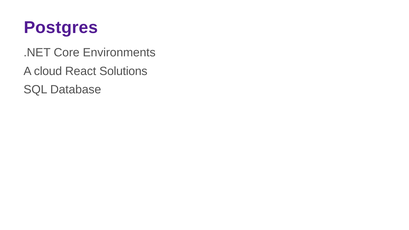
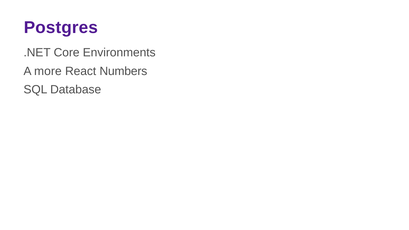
cloud: cloud -> more
Solutions: Solutions -> Numbers
